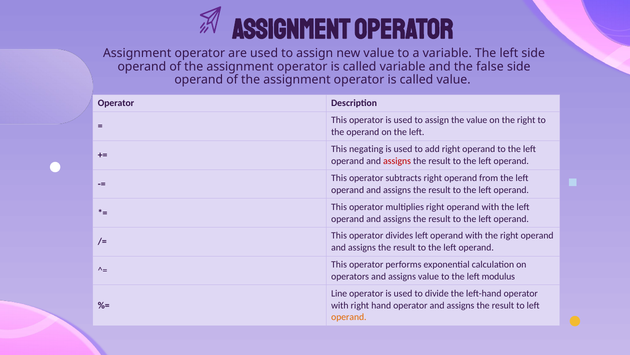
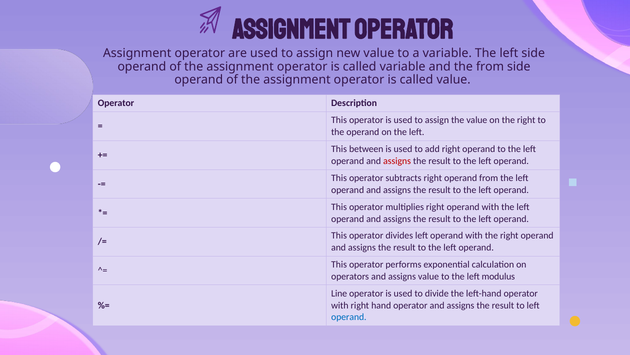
the false: false -> from
negating: negating -> between
operand at (349, 317) colour: orange -> blue
